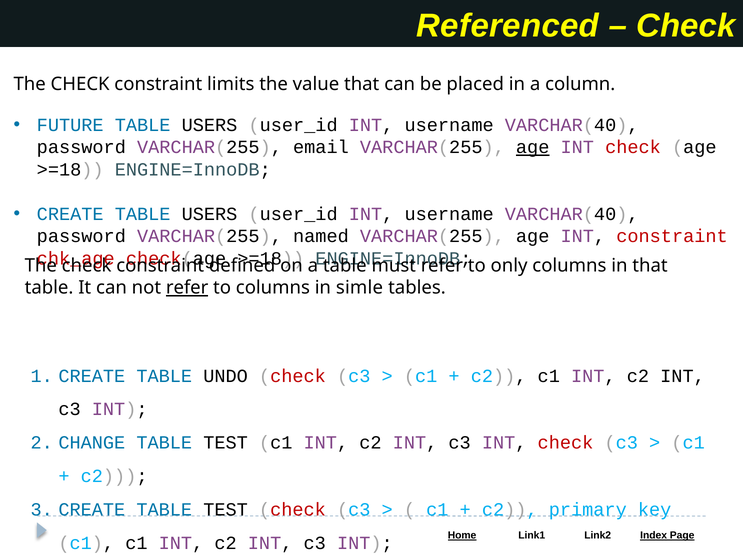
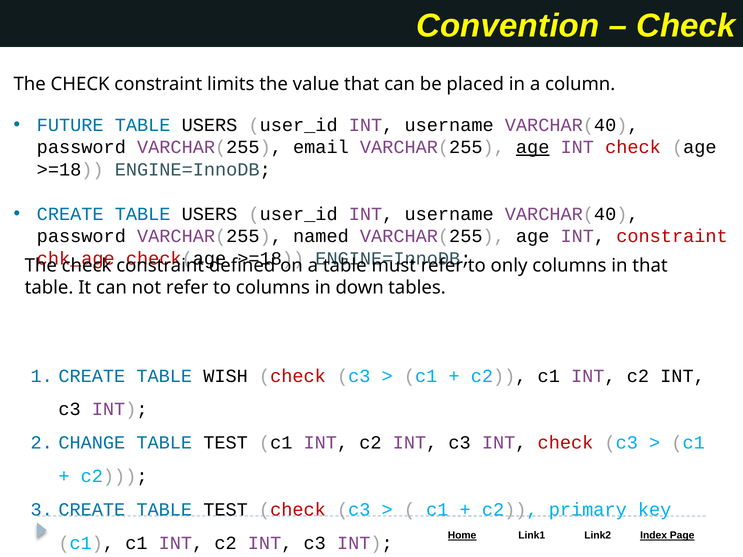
Referenced: Referenced -> Convention
refer at (187, 288) underline: present -> none
simle: simle -> down
UNDO: UNDO -> WISH
